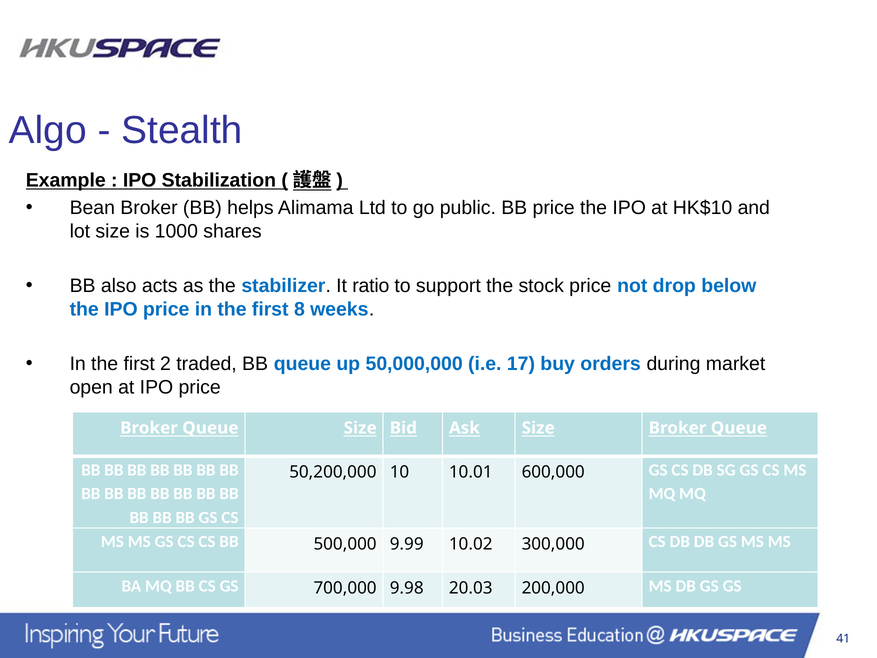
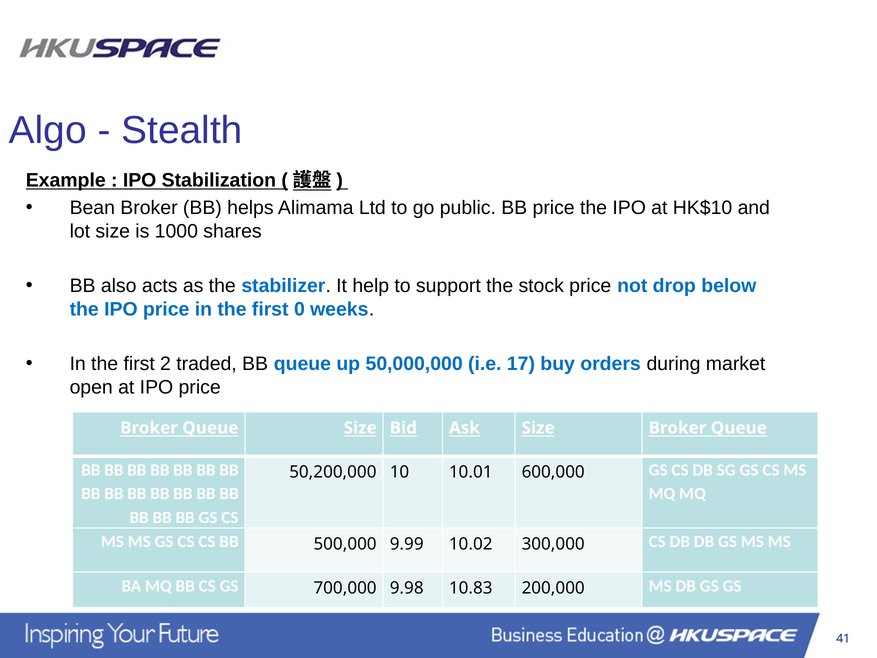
ratio: ratio -> help
8: 8 -> 0
20.03: 20.03 -> 10.83
